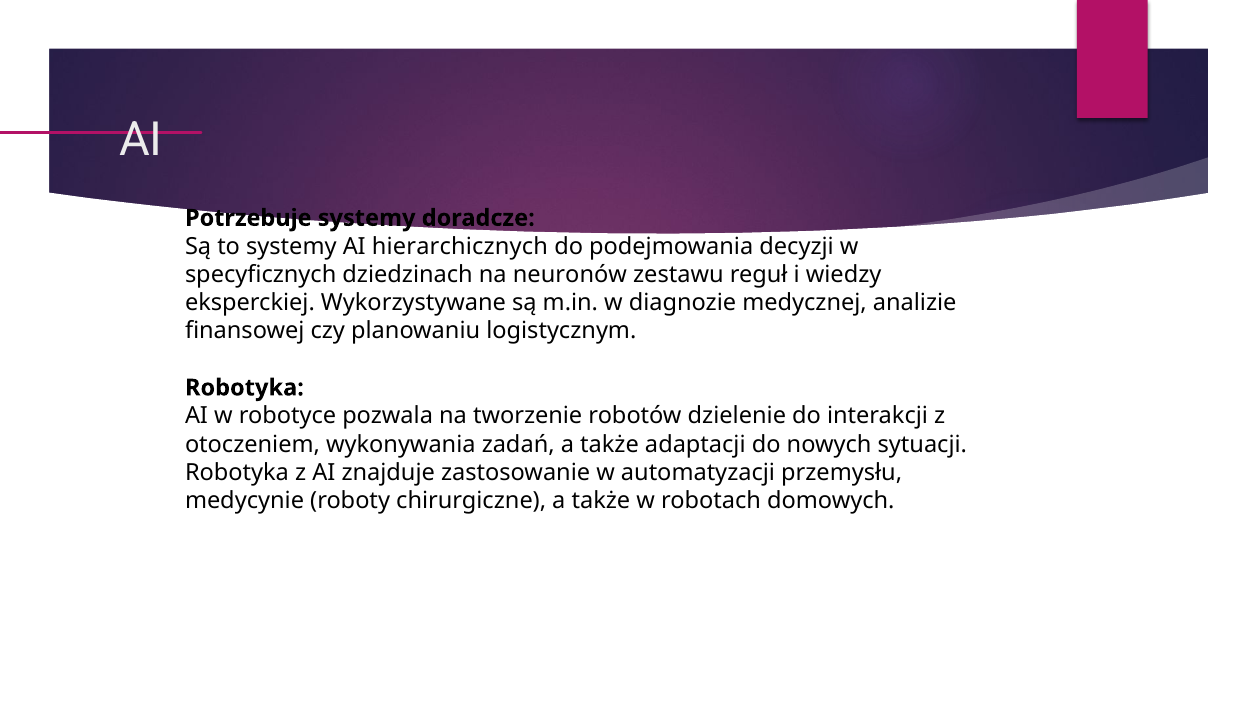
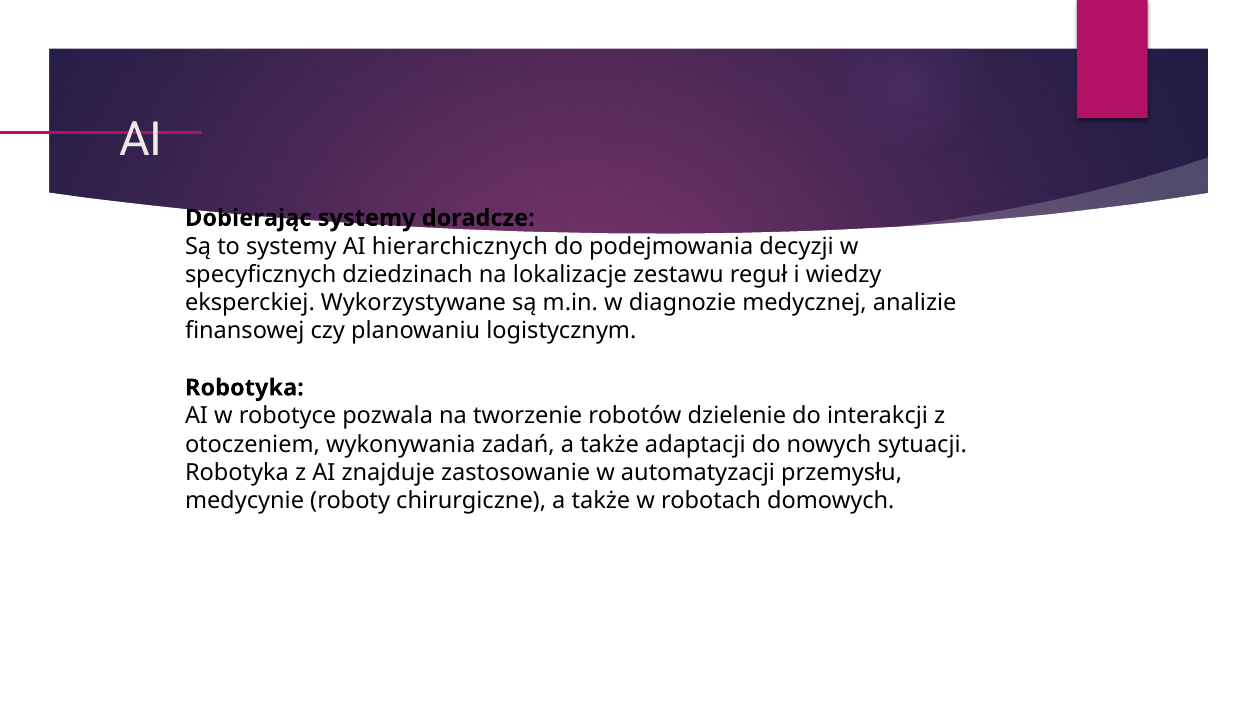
Potrzebuje: Potrzebuje -> Dobierając
neuronów: neuronów -> lokalizacje
